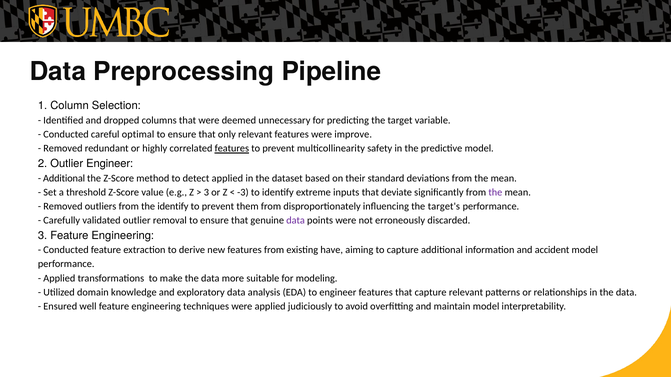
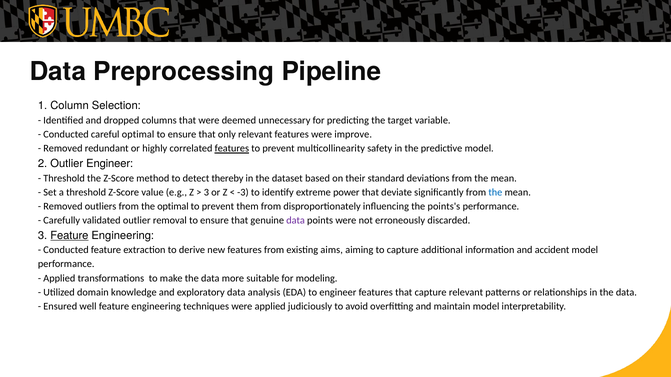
Additional at (64, 178): Additional -> Threshold
detect applied: applied -> thereby
inputs: inputs -> power
the at (495, 192) colour: purple -> blue
the identify: identify -> optimal
target's: target's -> points's
Feature at (69, 236) underline: none -> present
have: have -> aims
